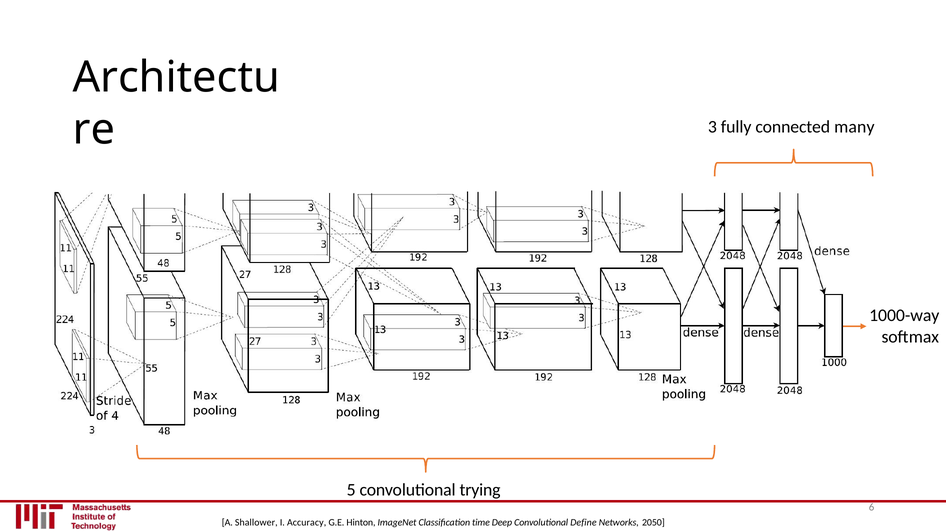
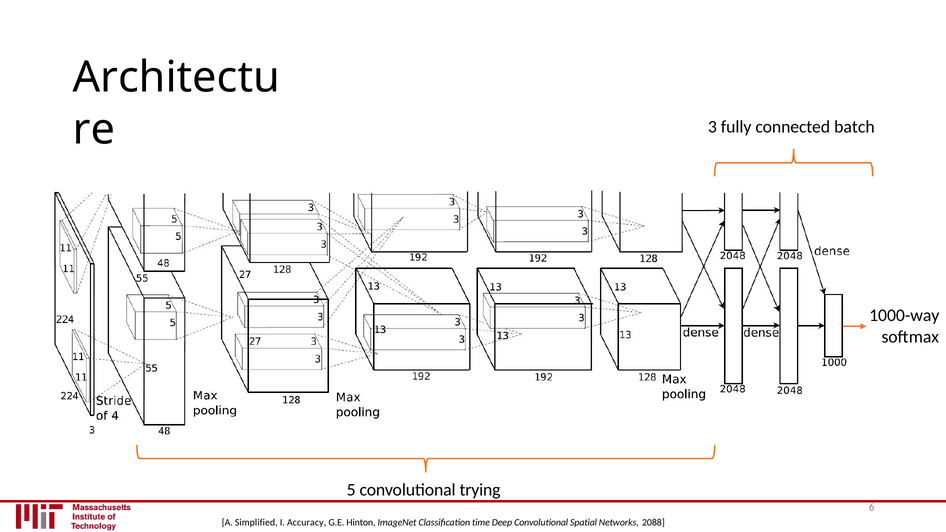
many: many -> batch
Shallower: Shallower -> Simplified
Define: Define -> Spatial
2050: 2050 -> 2088
